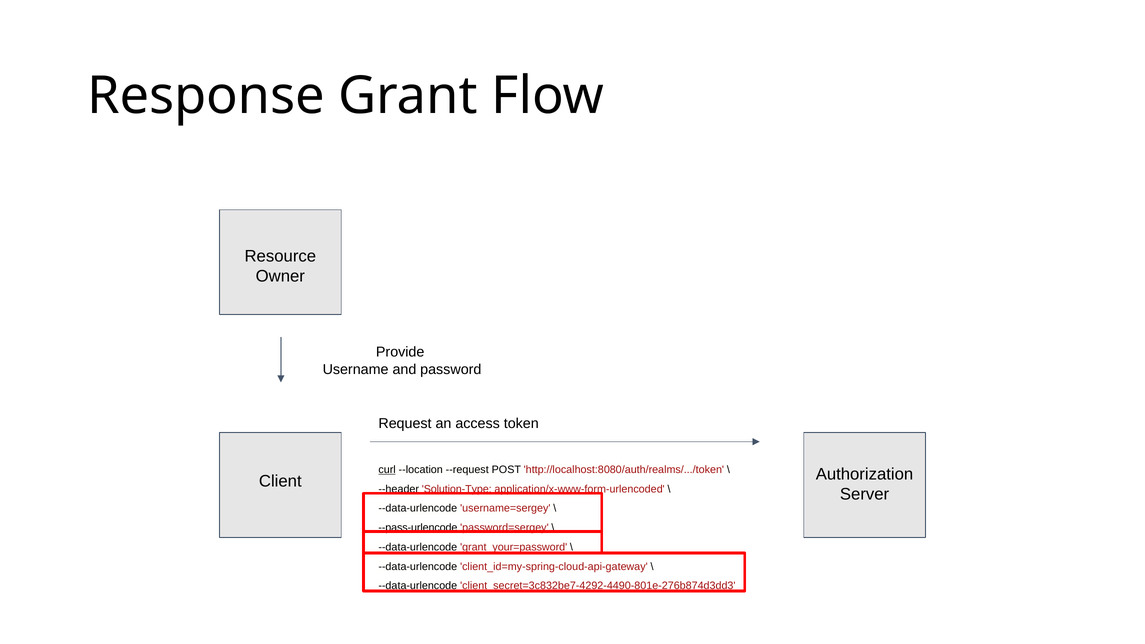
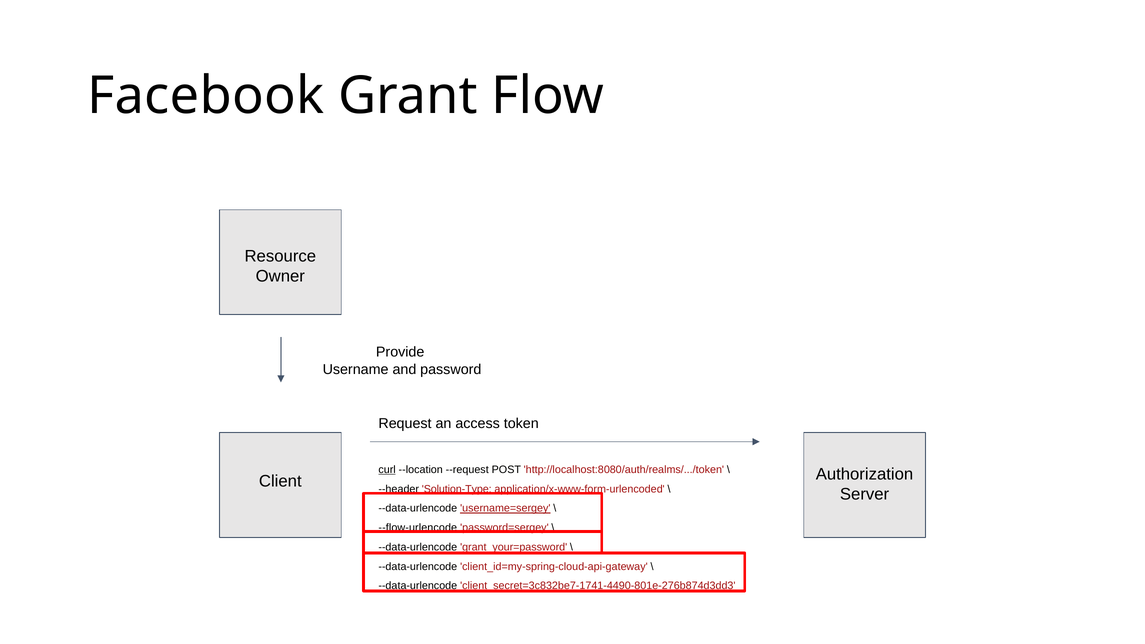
Response: Response -> Facebook
username=sergey underline: none -> present
--pass-urlencode: --pass-urlencode -> --flow-urlencode
client_secret=3c832be7-4292-4490-801e-276b874d3dd3: client_secret=3c832be7-4292-4490-801e-276b874d3dd3 -> client_secret=3c832be7-1741-4490-801e-276b874d3dd3
